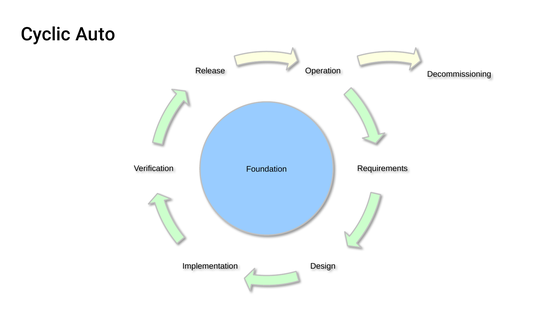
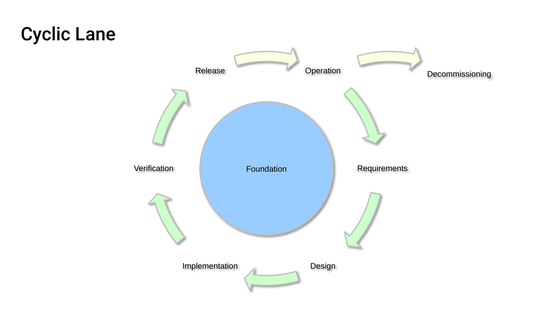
Auto: Auto -> Lane
